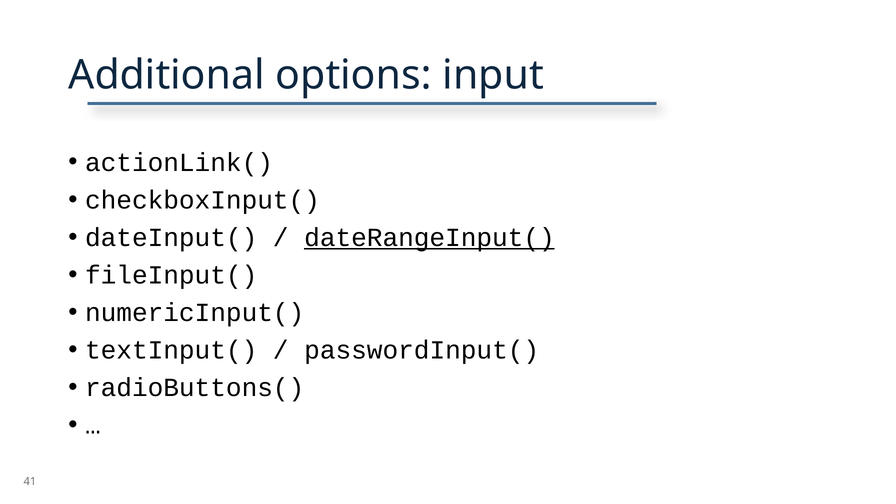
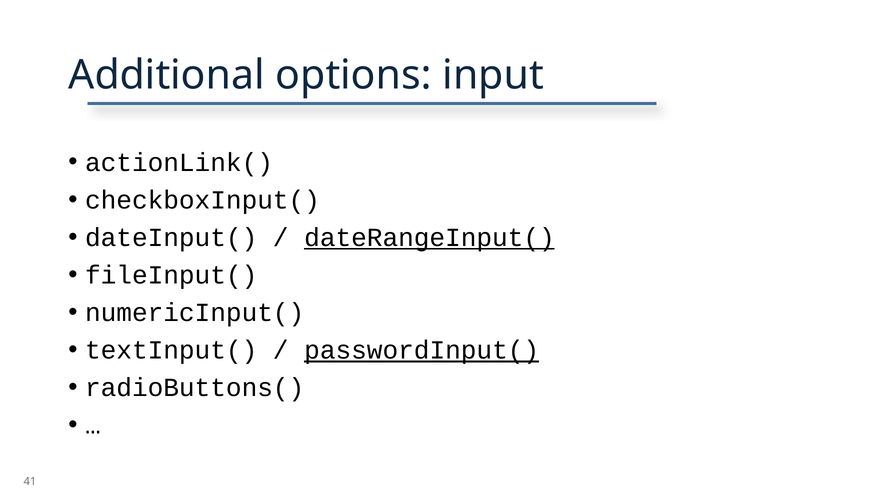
passwordInput( underline: none -> present
